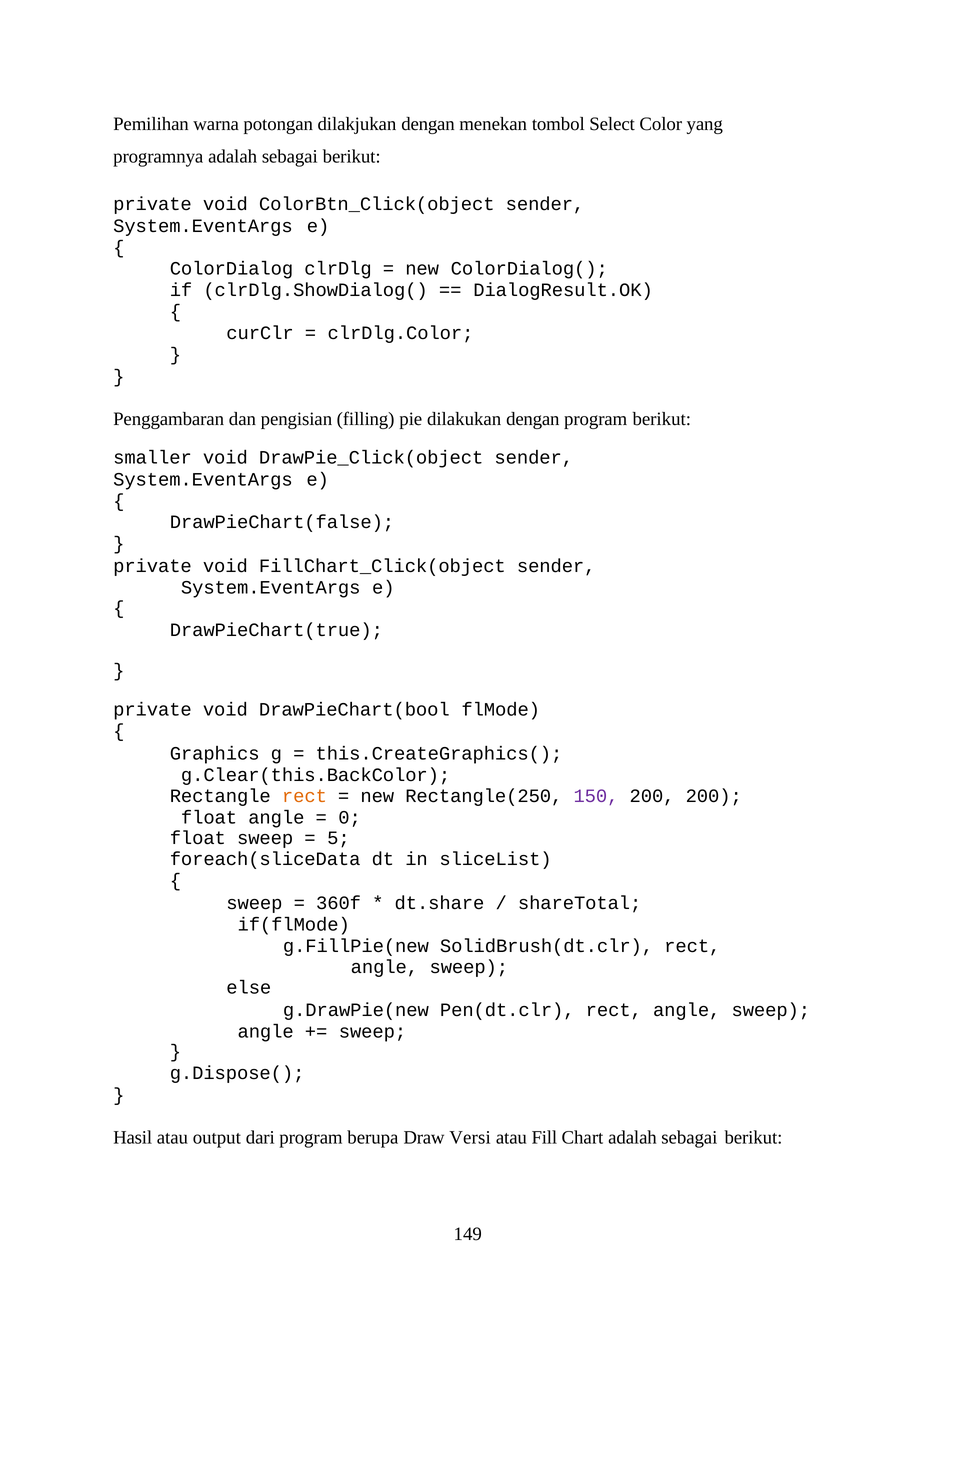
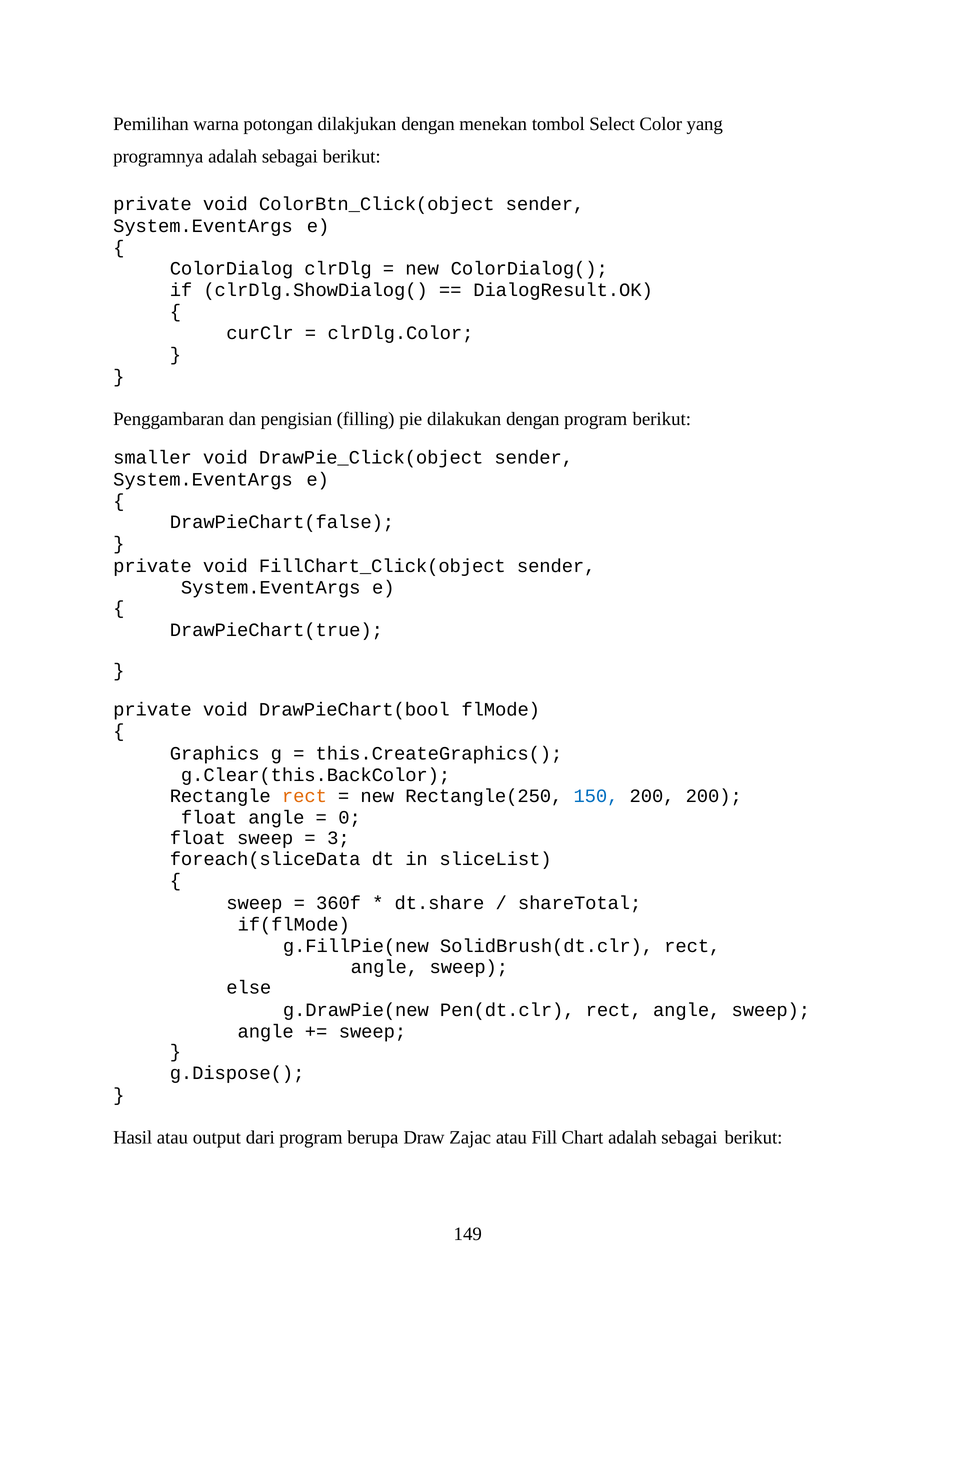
150 colour: purple -> blue
5: 5 -> 3
Versi: Versi -> Zajac
